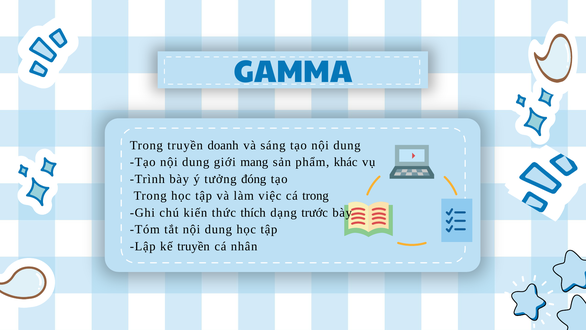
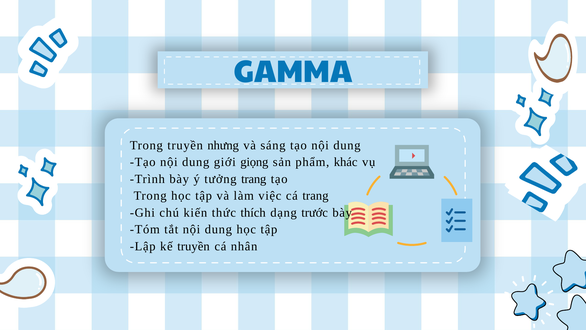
doanh: doanh -> nhưng
mang: mang -> giọng
tưởng đóng: đóng -> trang
cá trong: trong -> trang
